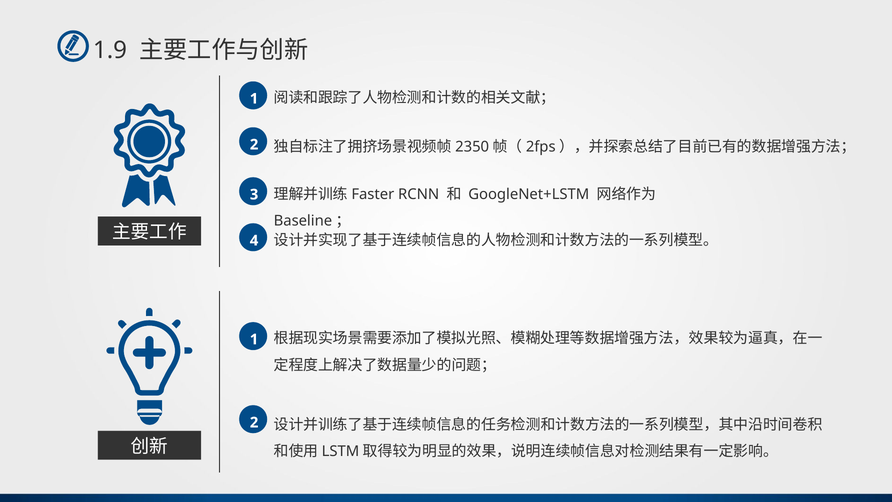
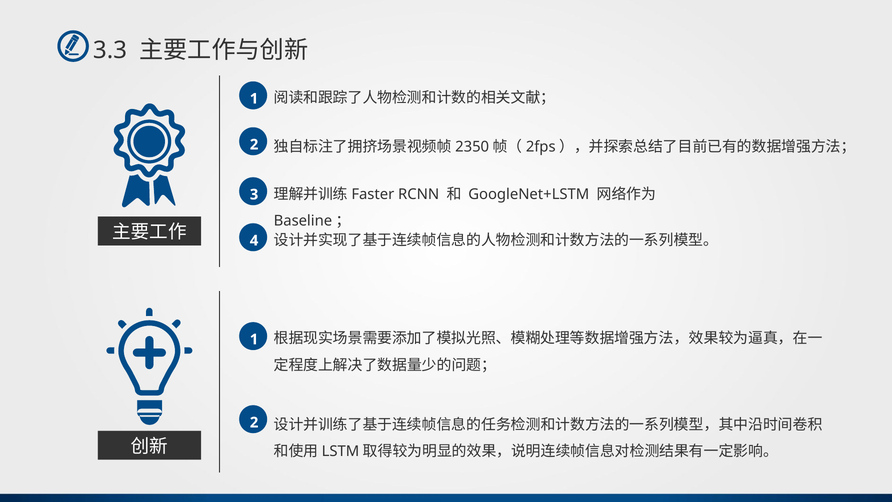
1.9: 1.9 -> 3.3
